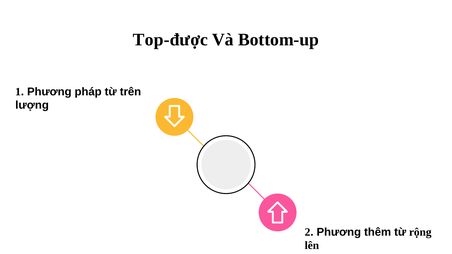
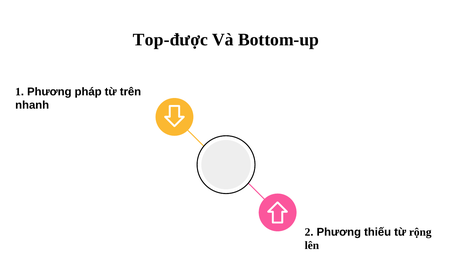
lượng: lượng -> nhanh
thêm: thêm -> thiếu
